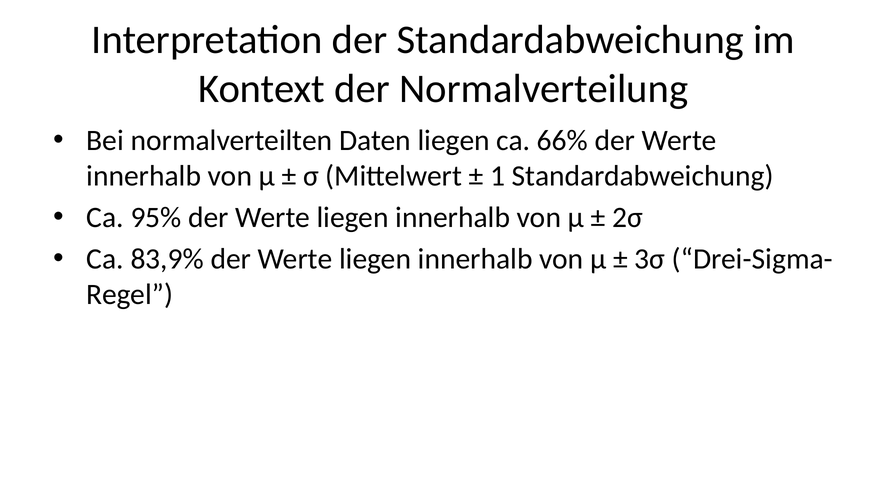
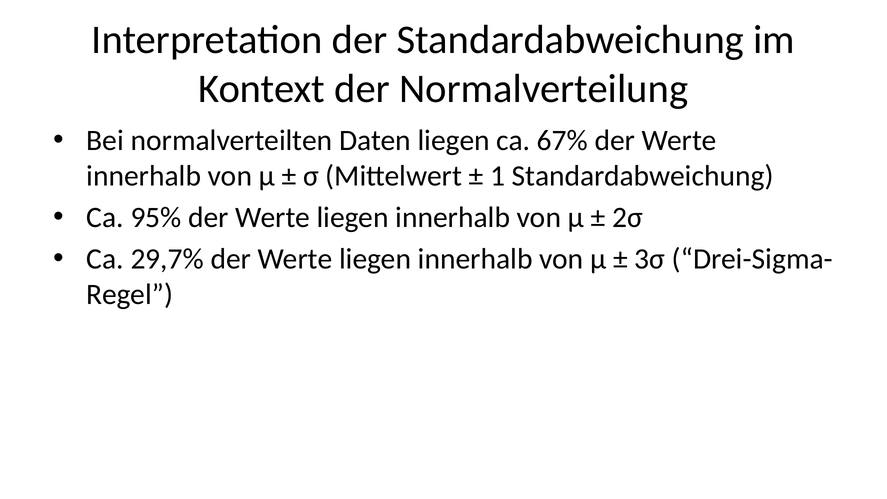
66%: 66% -> 67%
83,9%: 83,9% -> 29,7%
